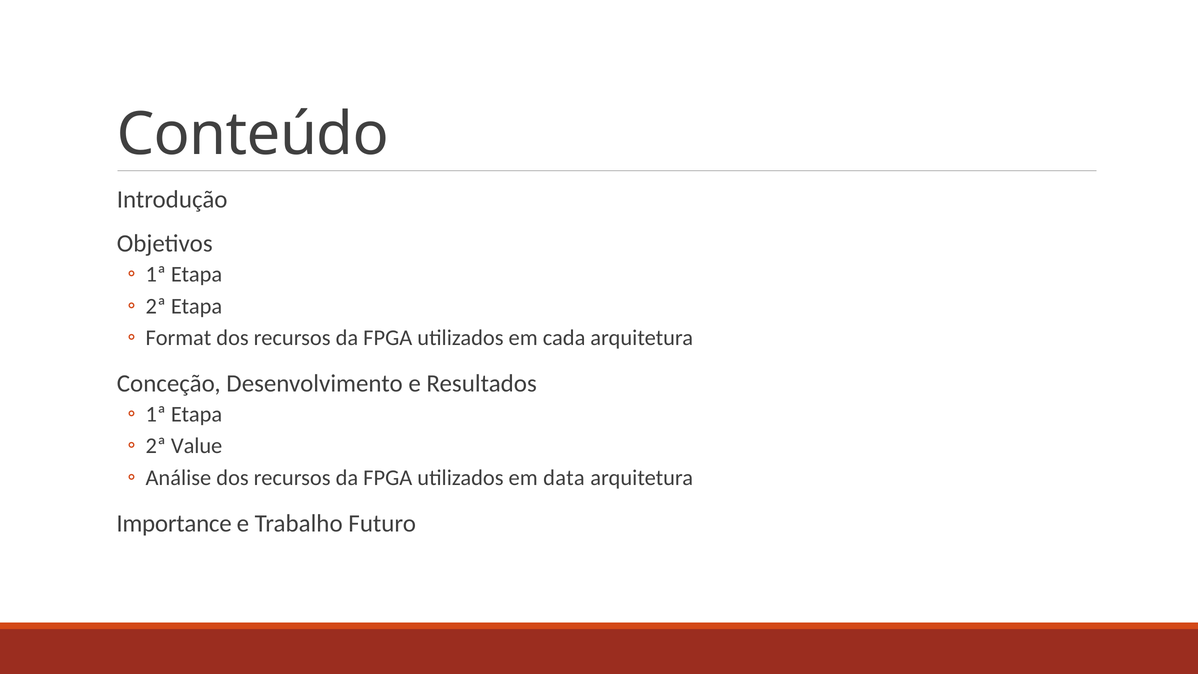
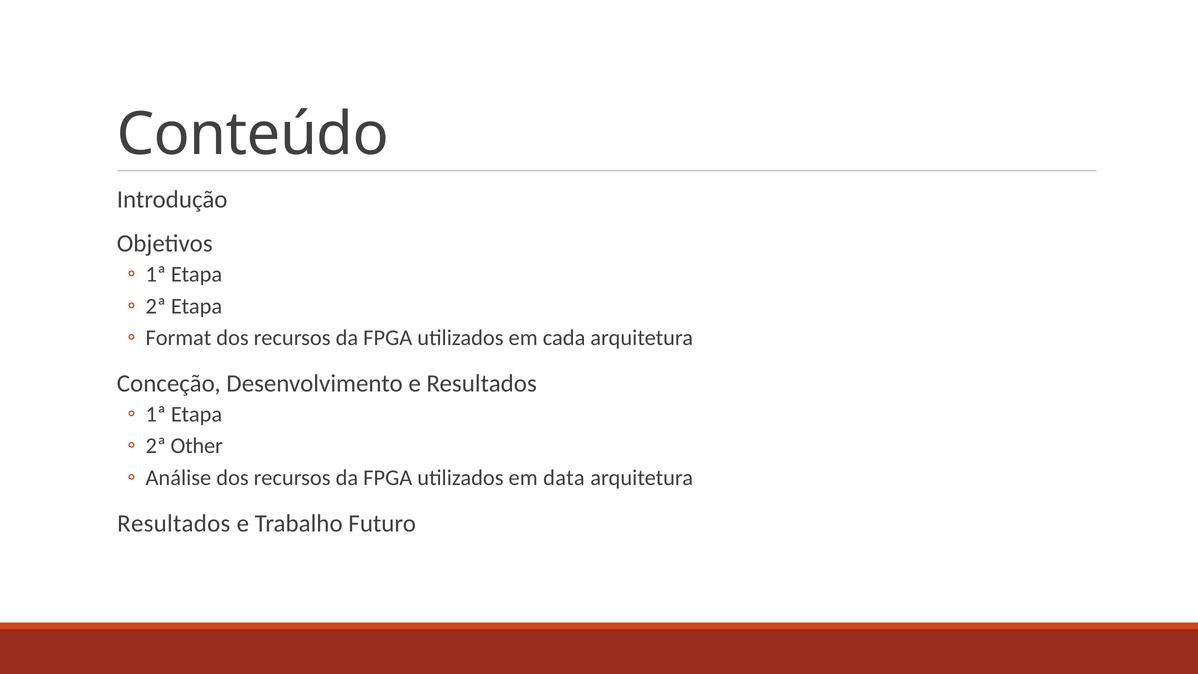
Value: Value -> Other
Importance at (174, 523): Importance -> Resultados
